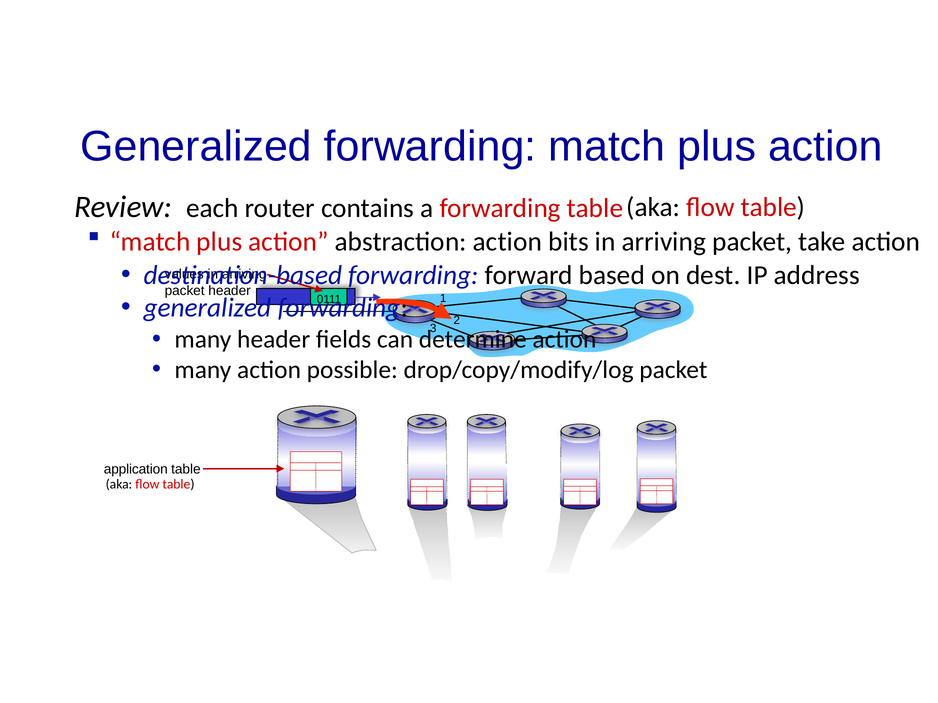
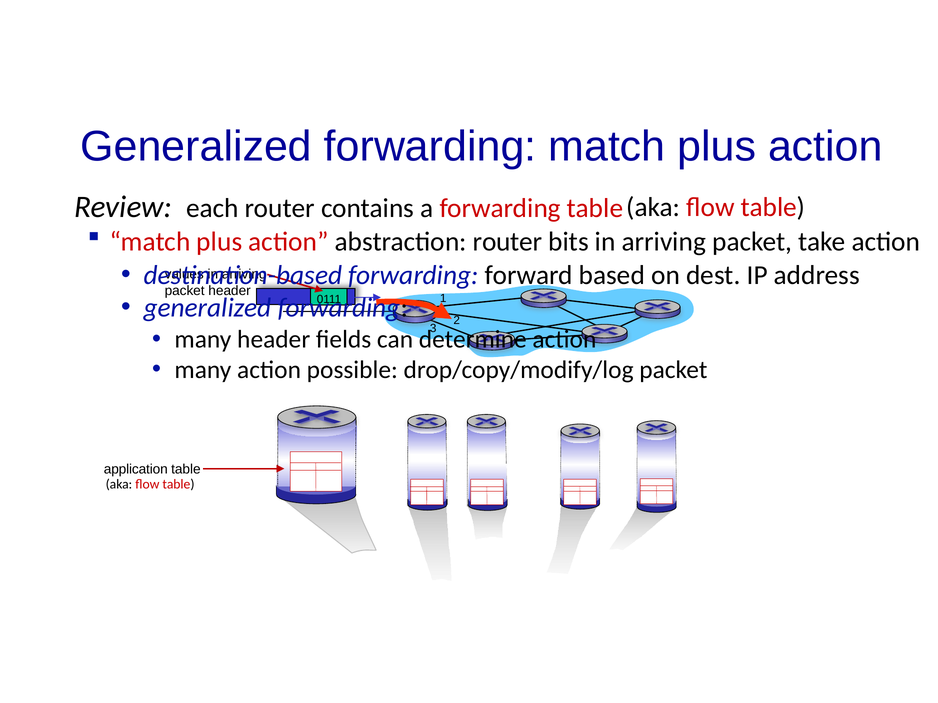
abstraction action: action -> router
